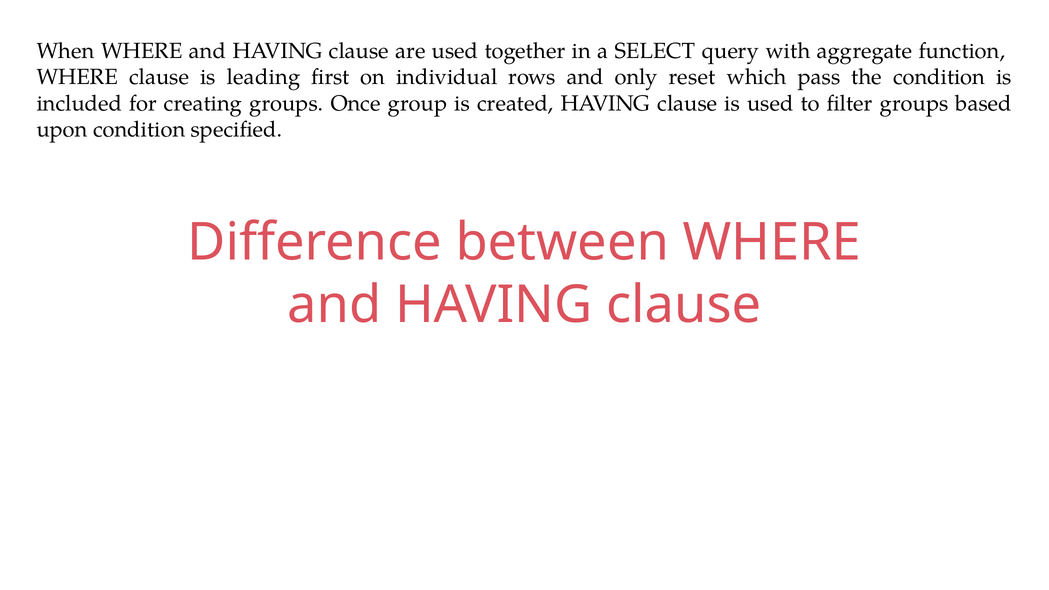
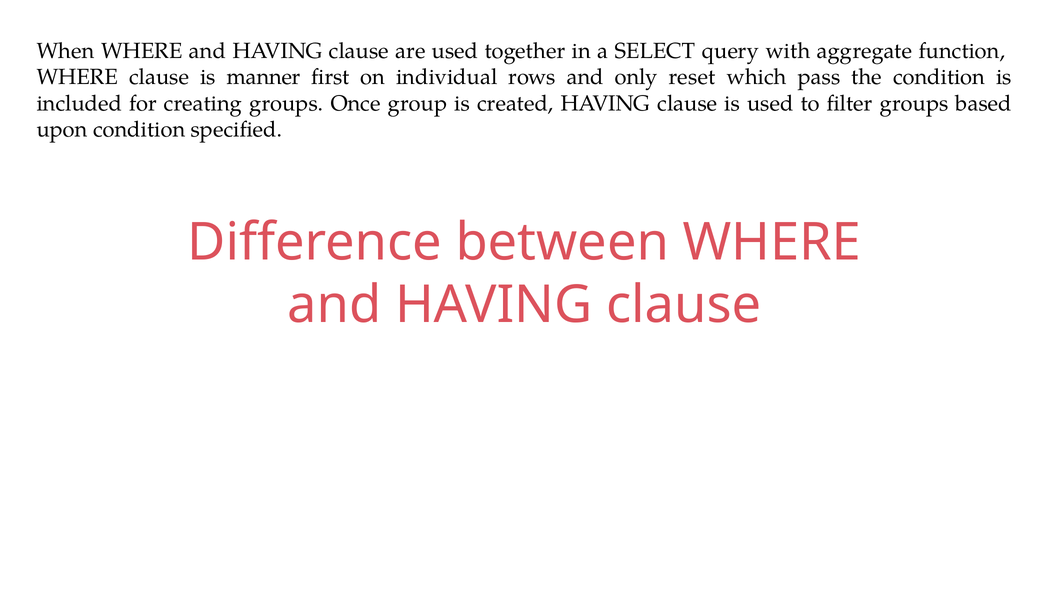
leading: leading -> manner
